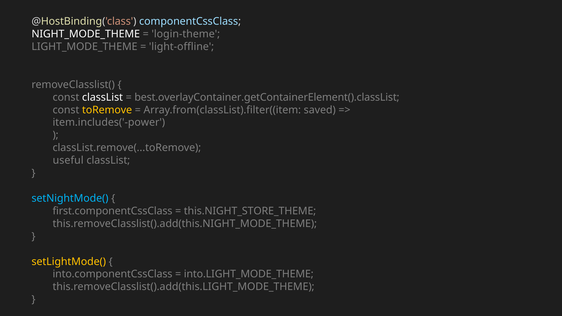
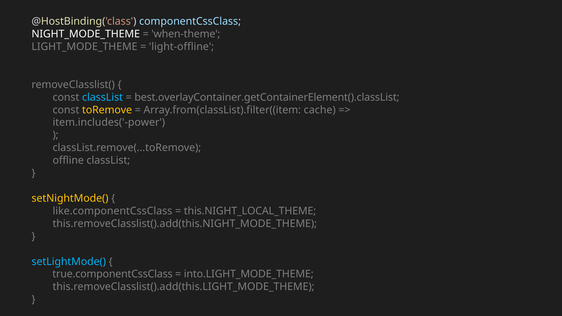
login-theme: login-theme -> when-theme
classList at (103, 97) colour: white -> light blue
saved: saved -> cache
useful: useful -> offline
setNightMode( colour: light blue -> yellow
first.componentCssClass: first.componentCssClass -> like.componentCssClass
this.NIGHT_STORE_THEME: this.NIGHT_STORE_THEME -> this.NIGHT_LOCAL_THEME
setLightMode( colour: yellow -> light blue
into.componentCssClass: into.componentCssClass -> true.componentCssClass
